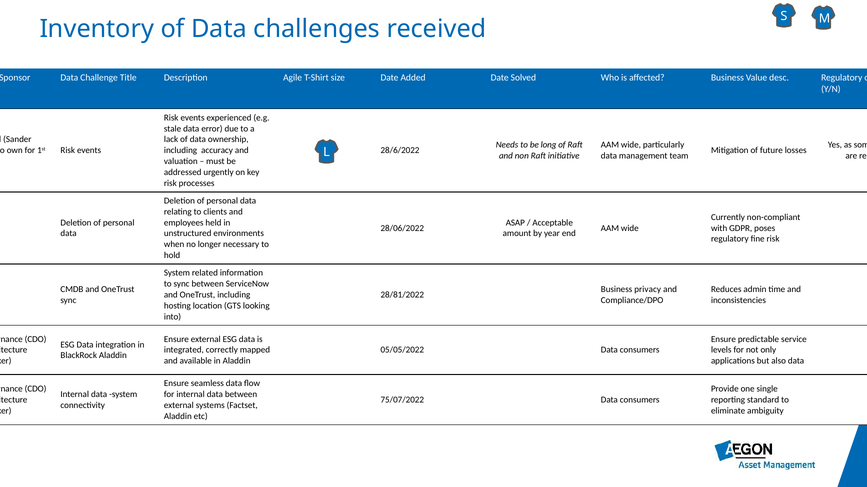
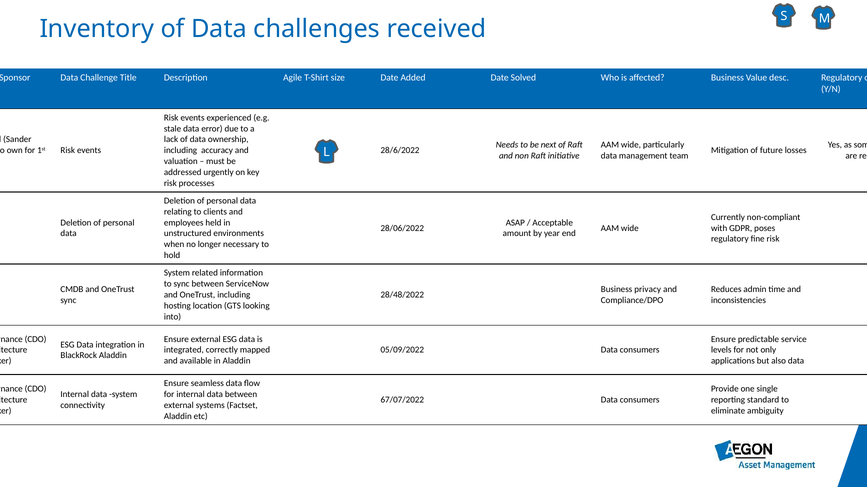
long: long -> next
28/81/2022: 28/81/2022 -> 28/48/2022
05/05/2022: 05/05/2022 -> 05/09/2022
75/07/2022: 75/07/2022 -> 67/07/2022
